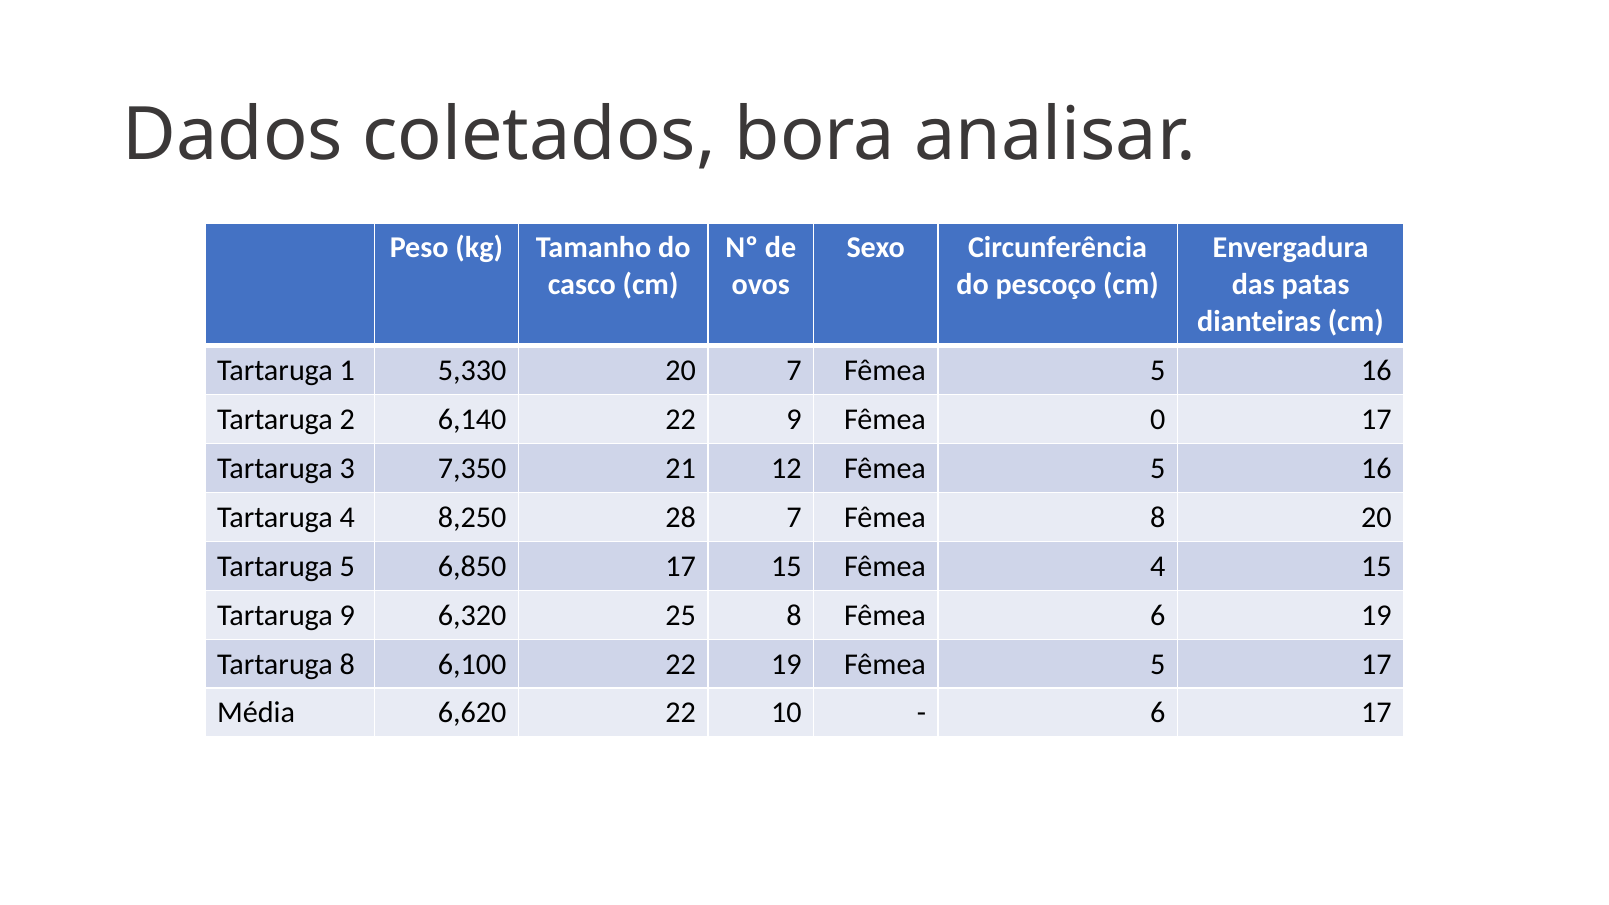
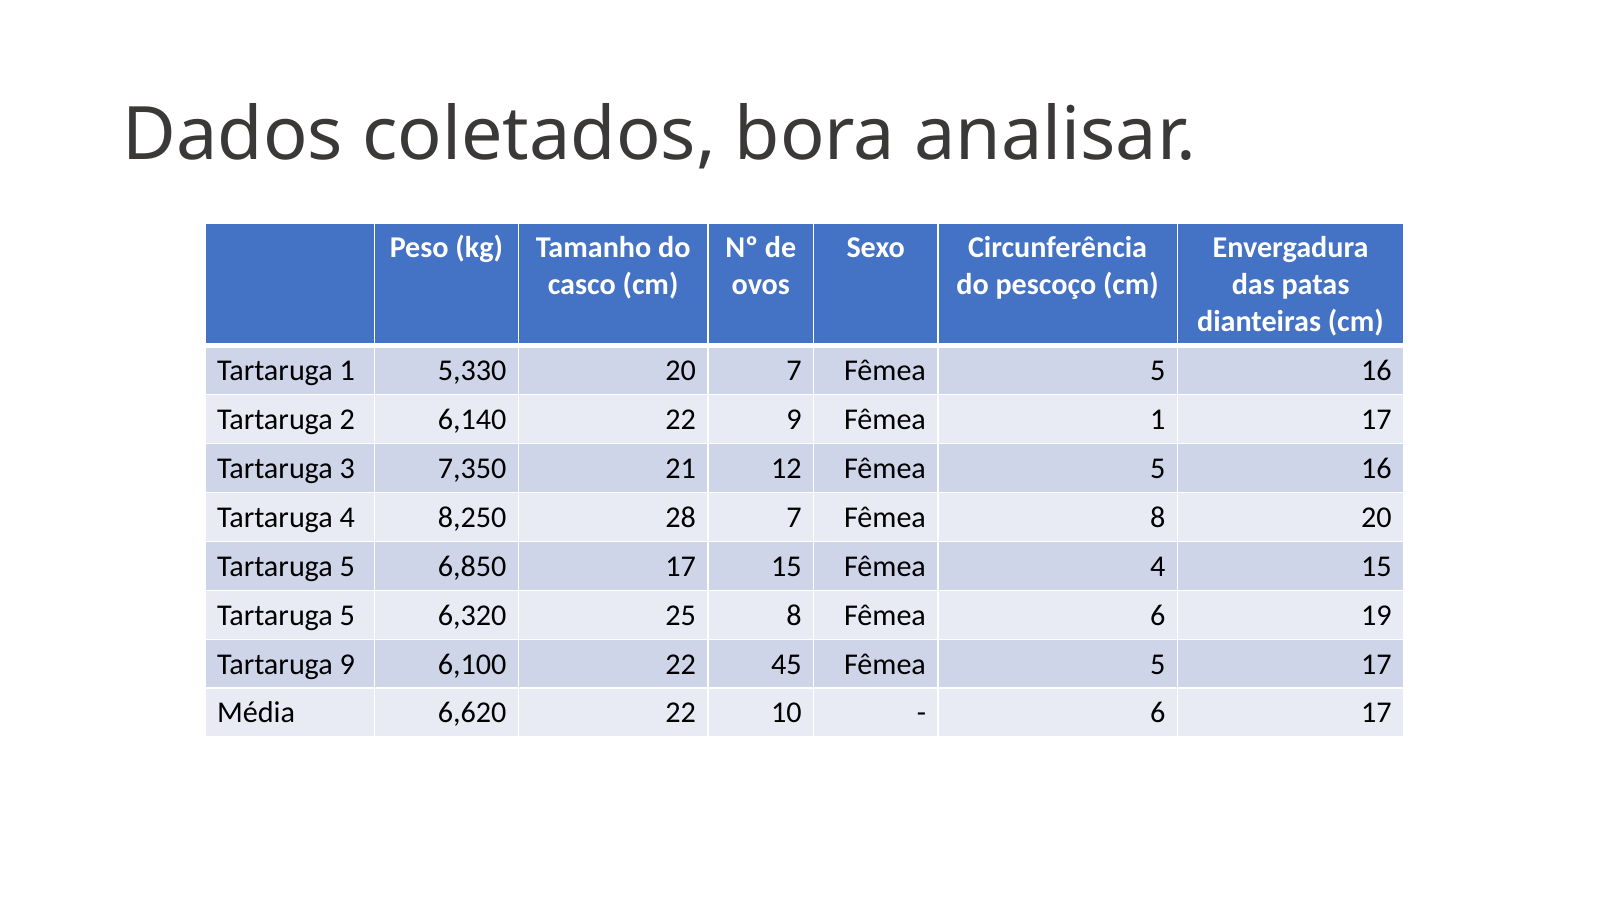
Fêmea 0: 0 -> 1
9 at (347, 615): 9 -> 5
Tartaruga 8: 8 -> 9
22 19: 19 -> 45
